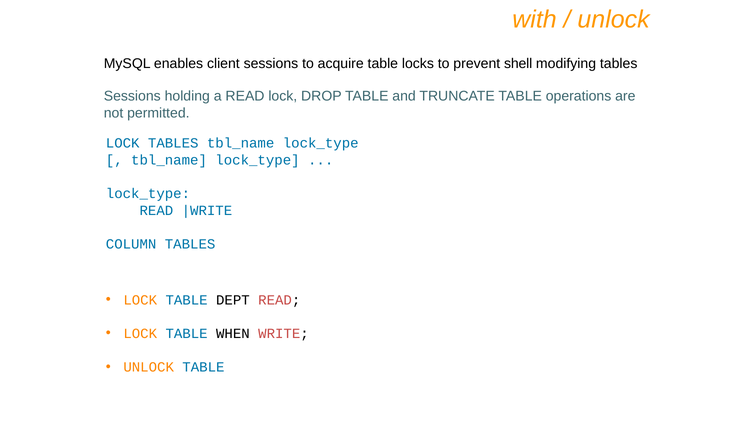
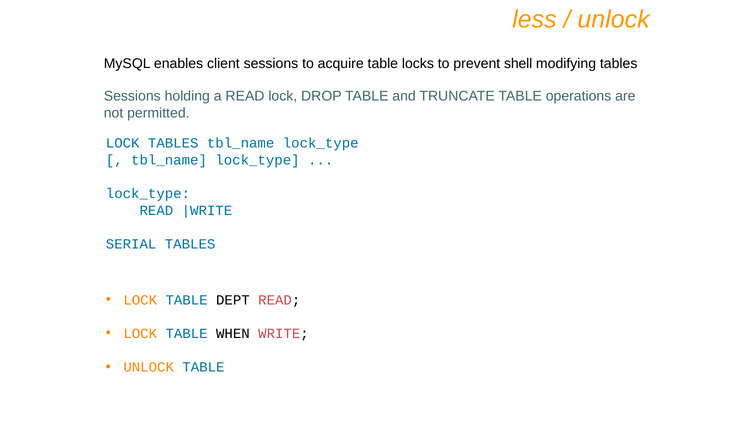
with: with -> less
COLUMN: COLUMN -> SERIAL
